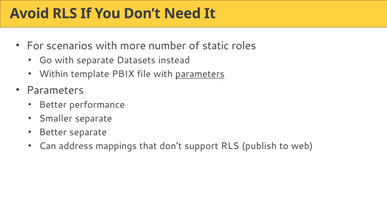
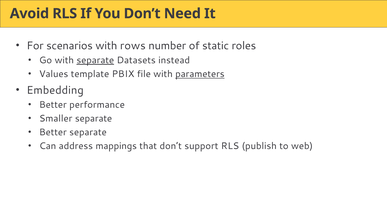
more: more -> rows
separate at (95, 60) underline: none -> present
Within: Within -> Values
Parameters at (55, 90): Parameters -> Embedding
